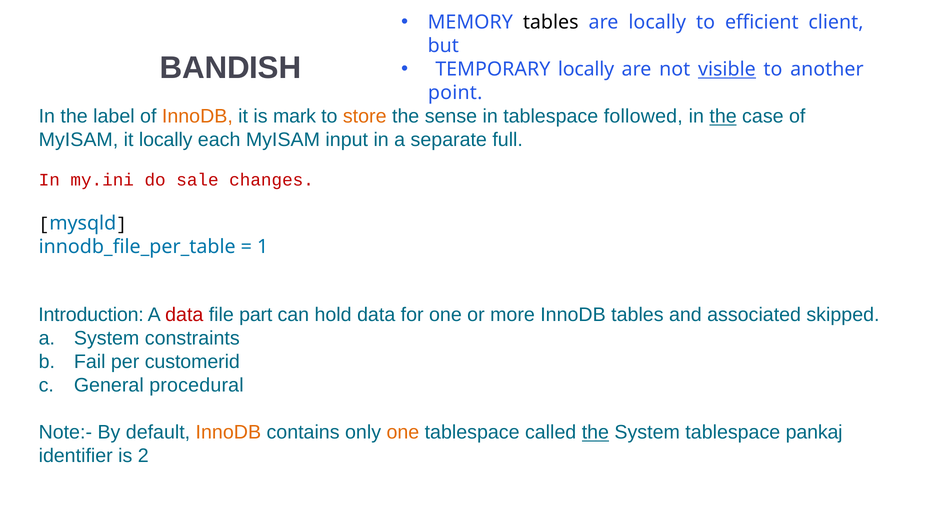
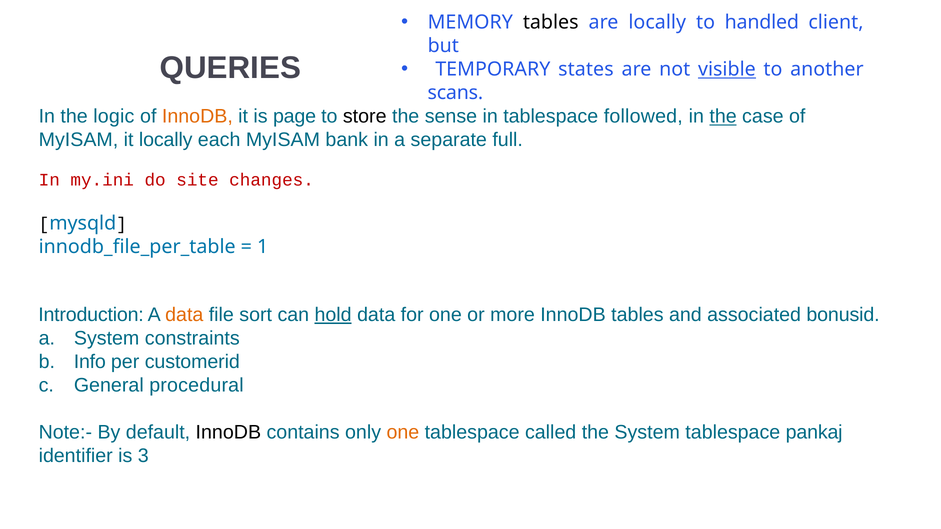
efficient: efficient -> handled
BANDISH: BANDISH -> QUERIES
TEMPORARY locally: locally -> states
point: point -> scans
label: label -> logic
mark: mark -> page
store colour: orange -> black
input: input -> bank
sale: sale -> site
data at (184, 315) colour: red -> orange
part: part -> sort
hold underline: none -> present
skipped: skipped -> bonusid
Fail: Fail -> Info
InnoDB at (228, 433) colour: orange -> black
the at (595, 433) underline: present -> none
2: 2 -> 3
